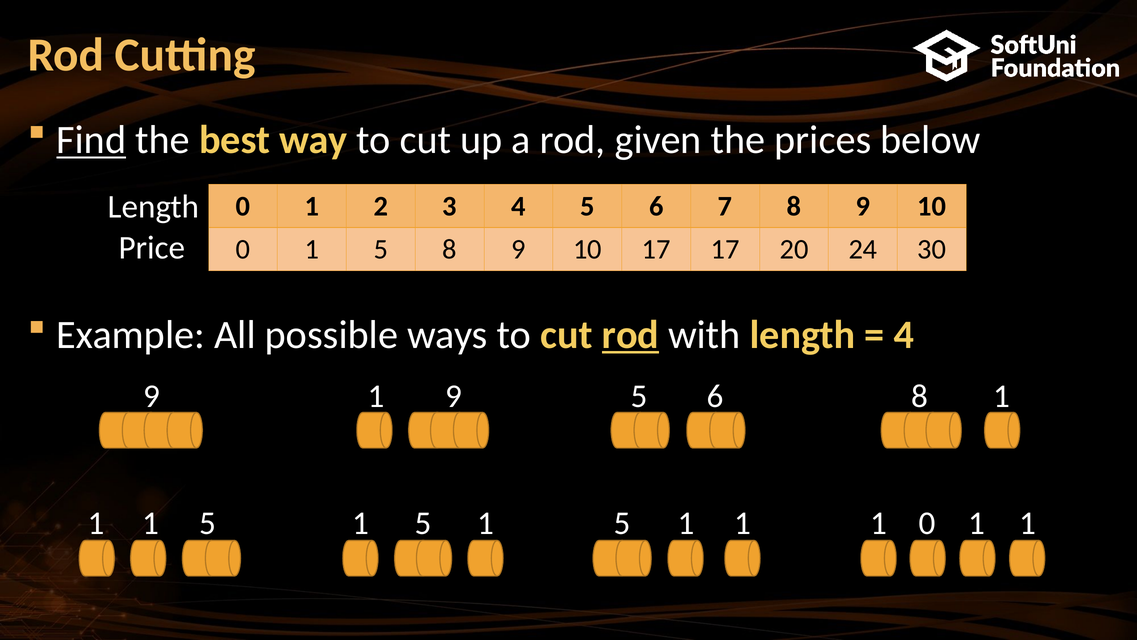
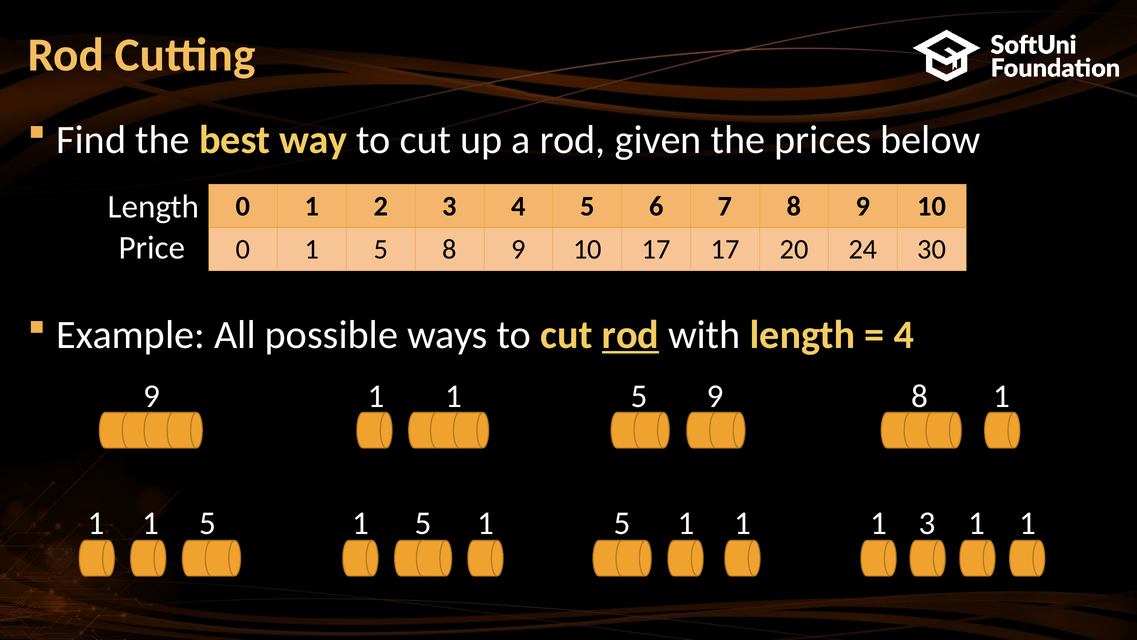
Find underline: present -> none
9 1 9: 9 -> 1
6 at (715, 396): 6 -> 9
1 0: 0 -> 3
